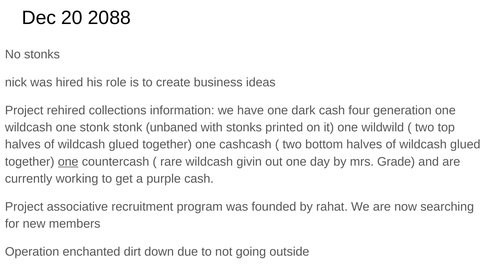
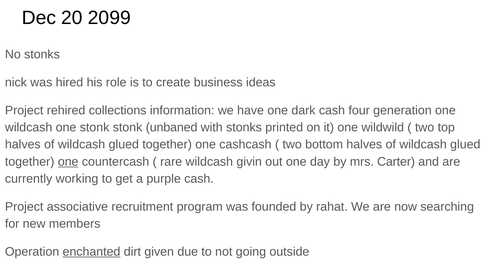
2088: 2088 -> 2099
Grade: Grade -> Carter
enchanted underline: none -> present
down: down -> given
